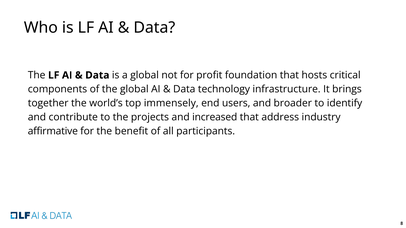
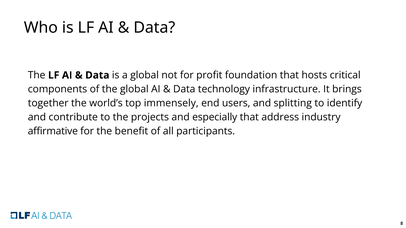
broader: broader -> splitting
increased: increased -> especially
